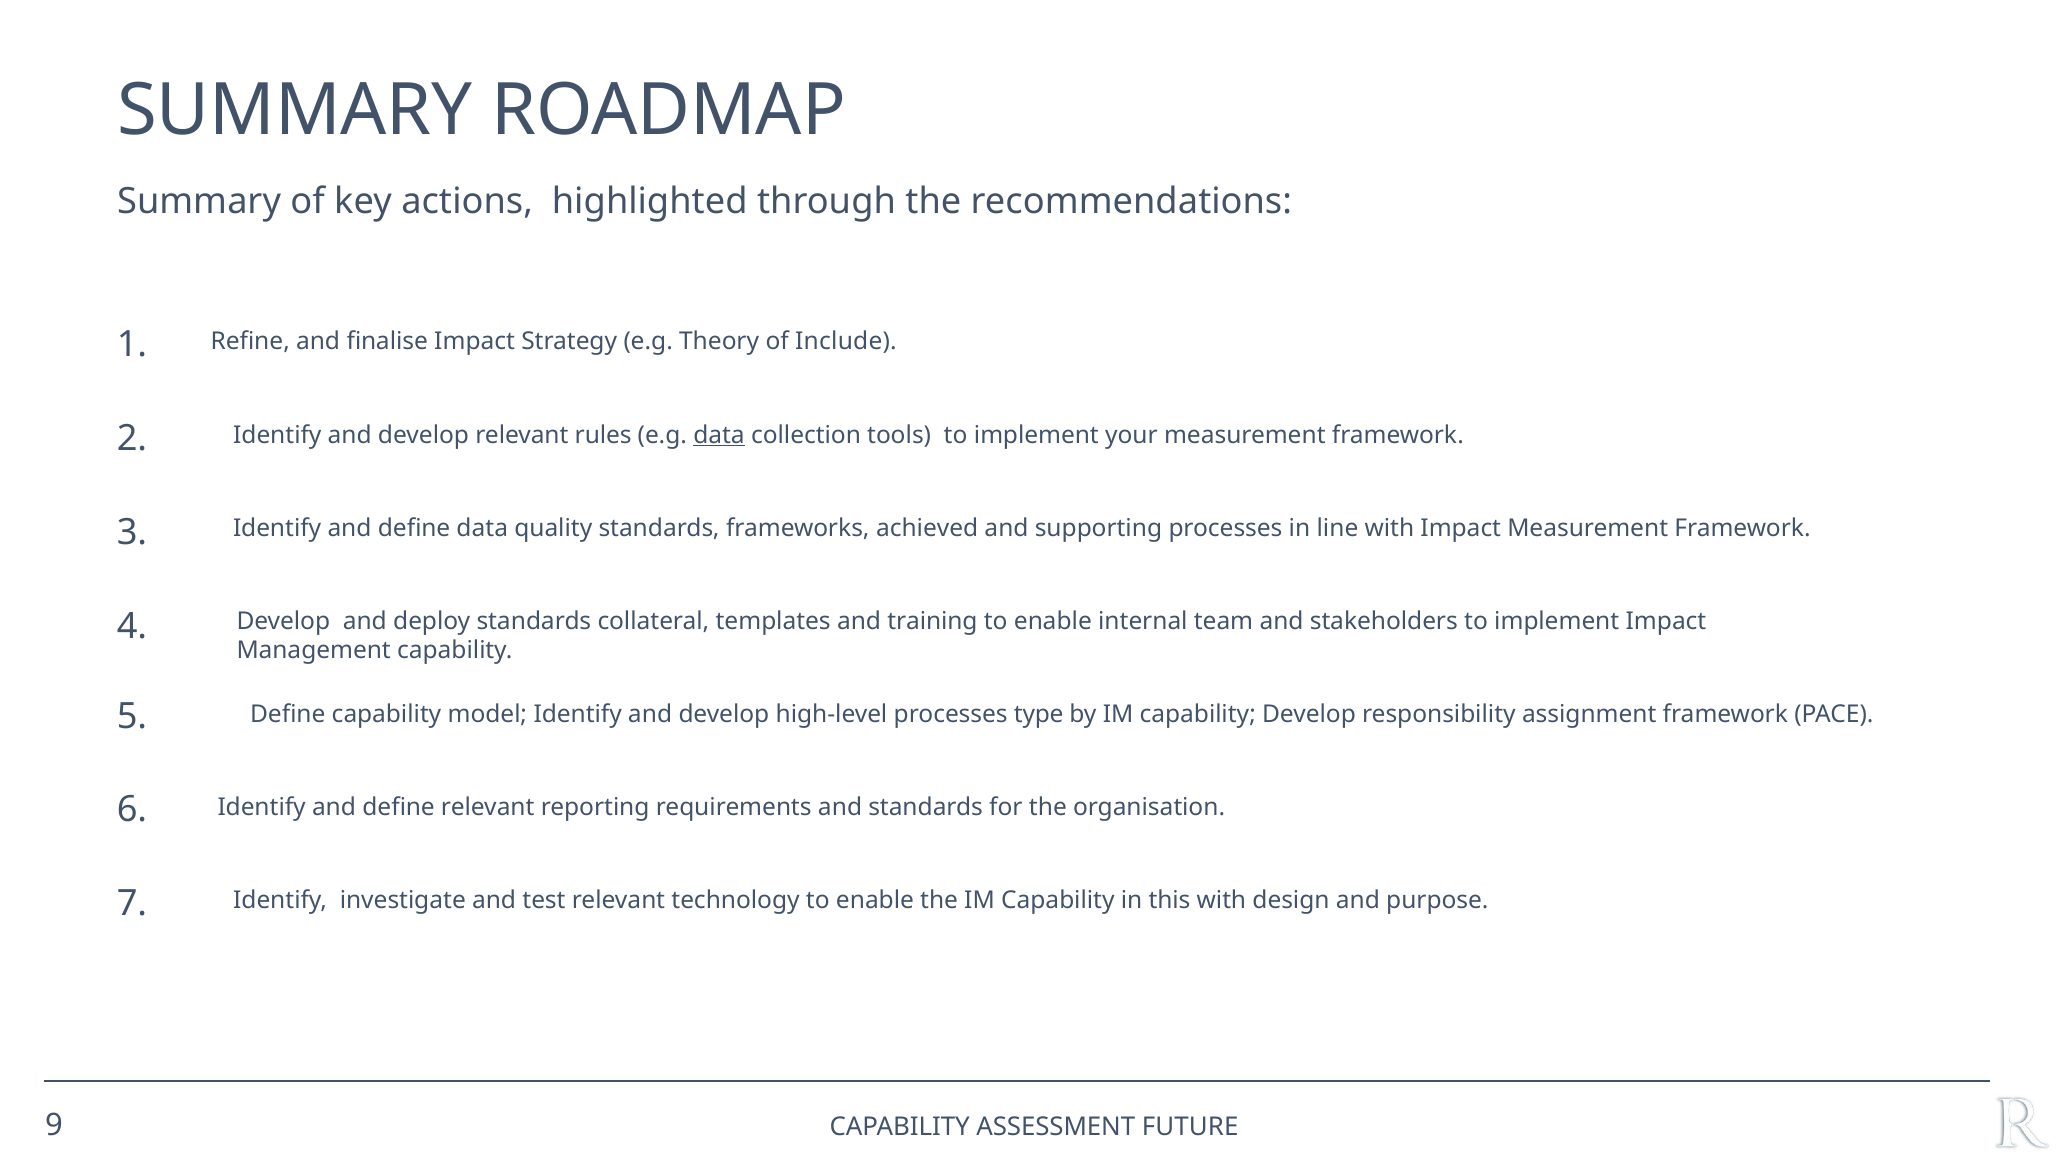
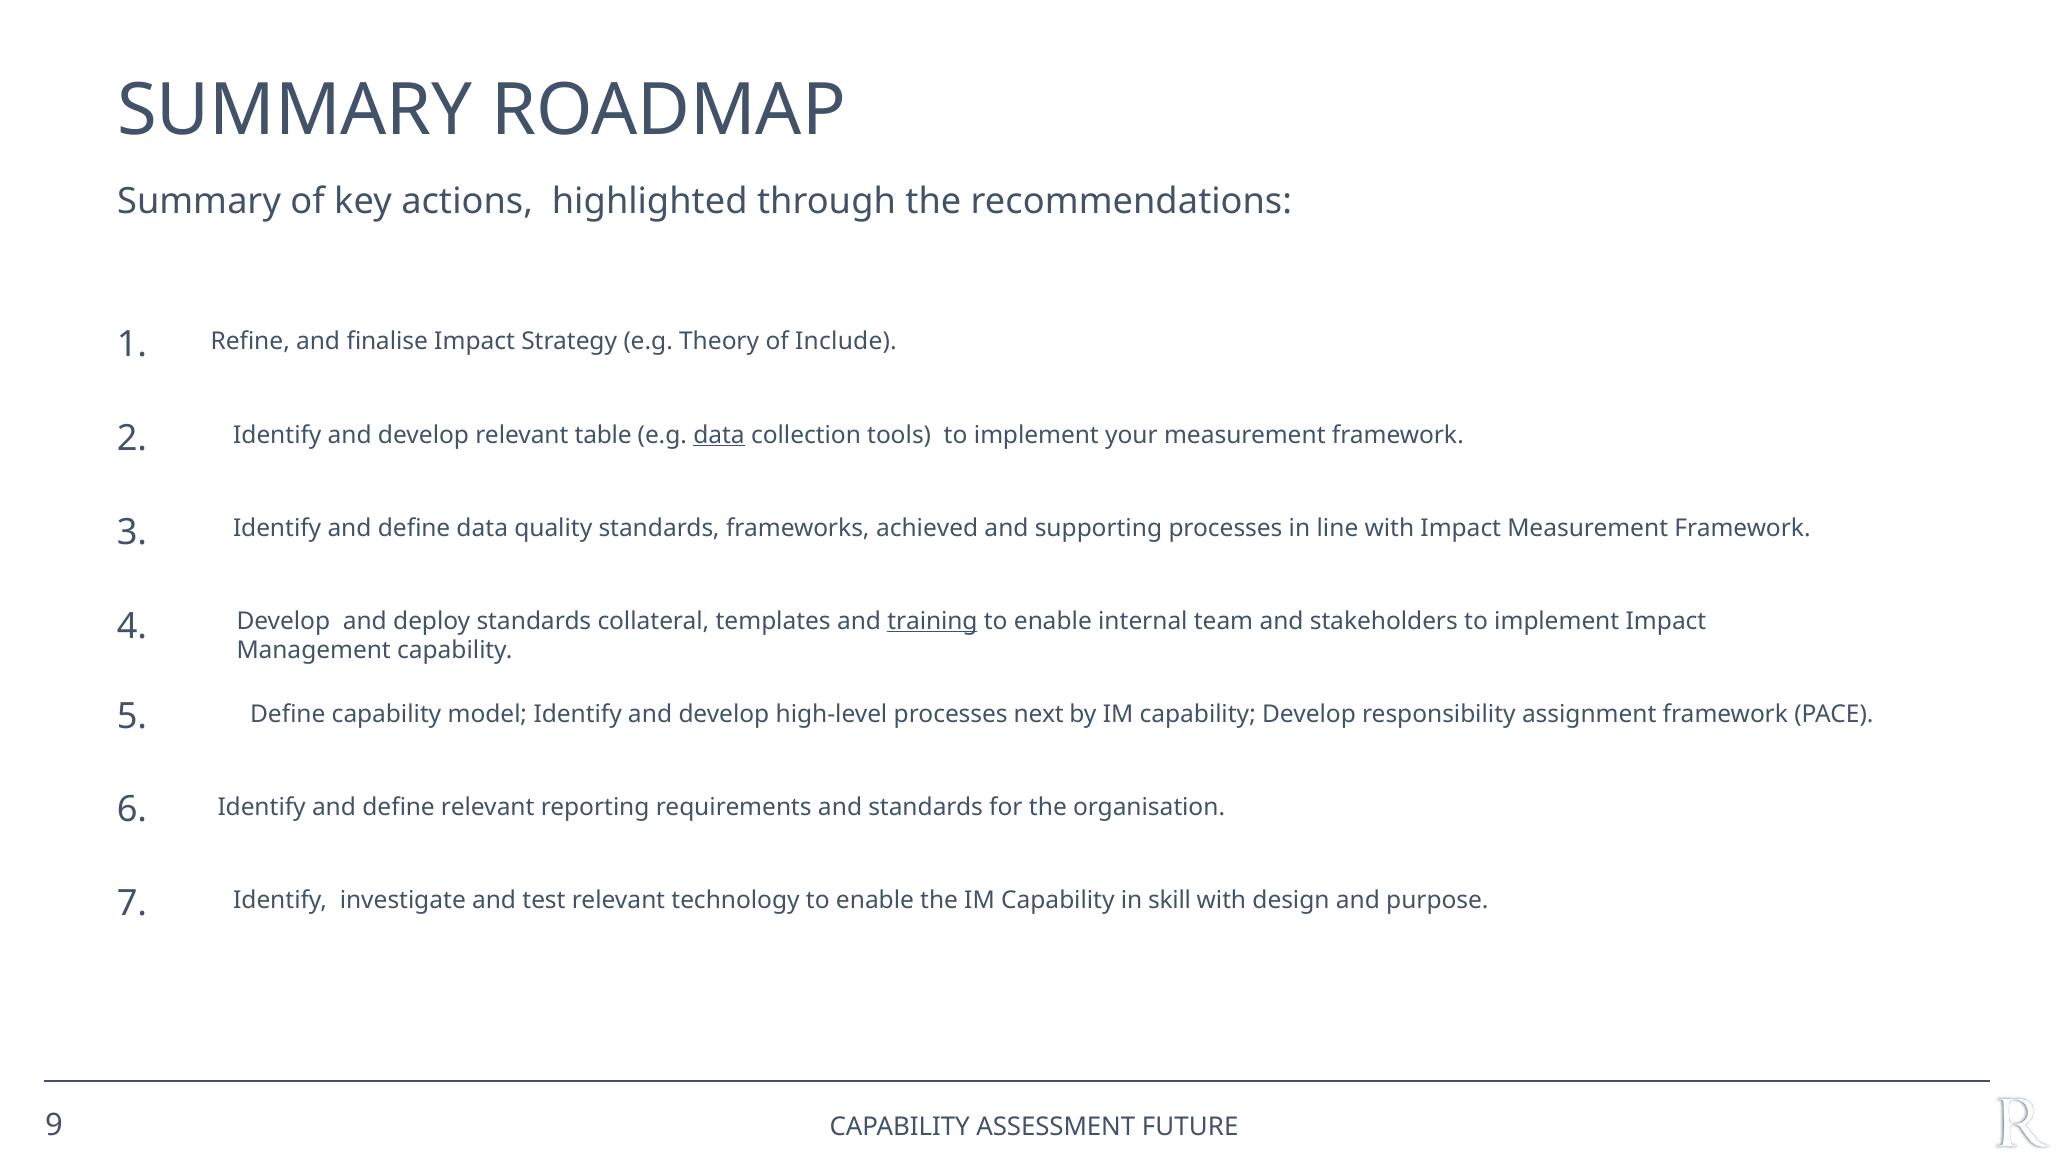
rules: rules -> table
training underline: none -> present
type: type -> next
this: this -> skill
